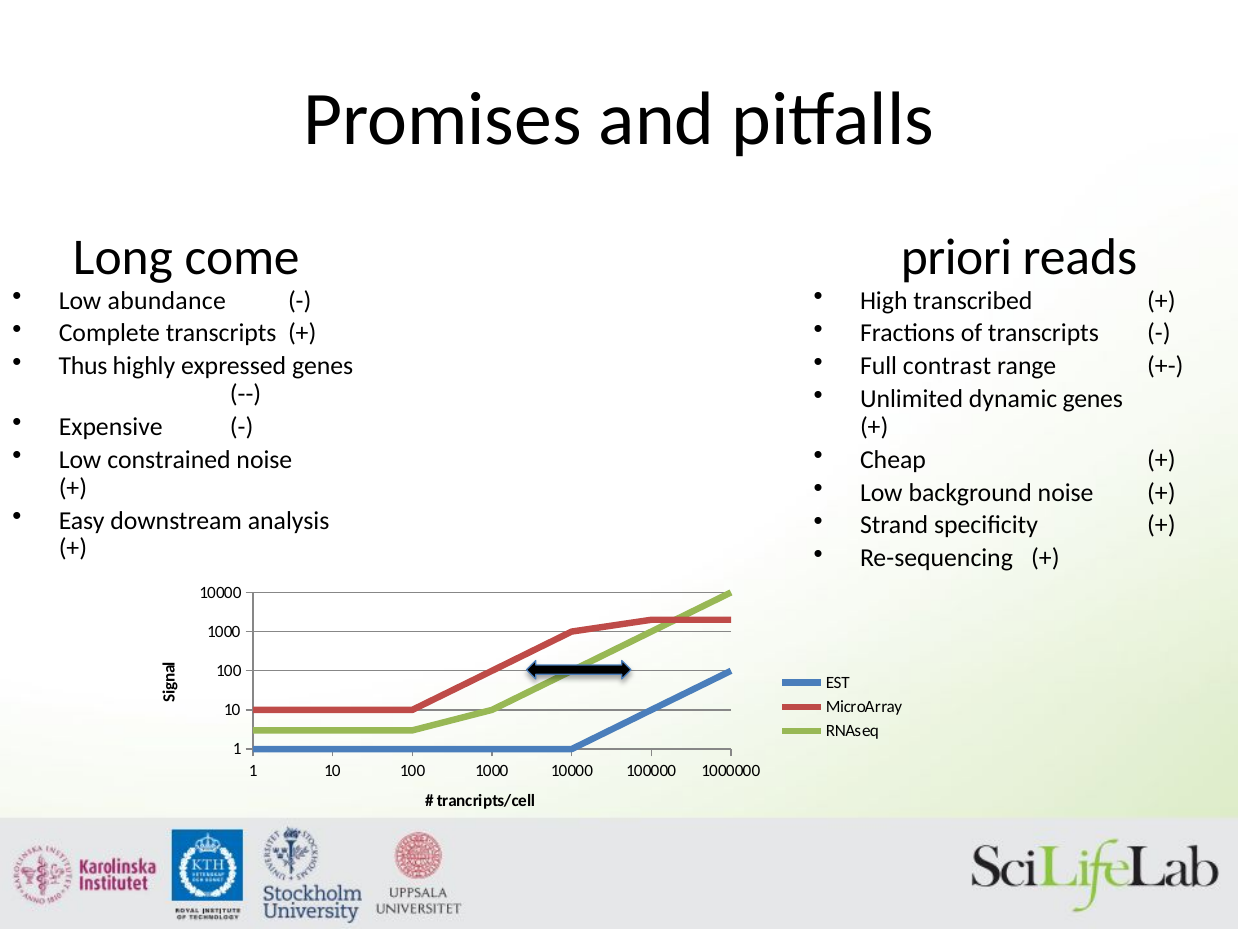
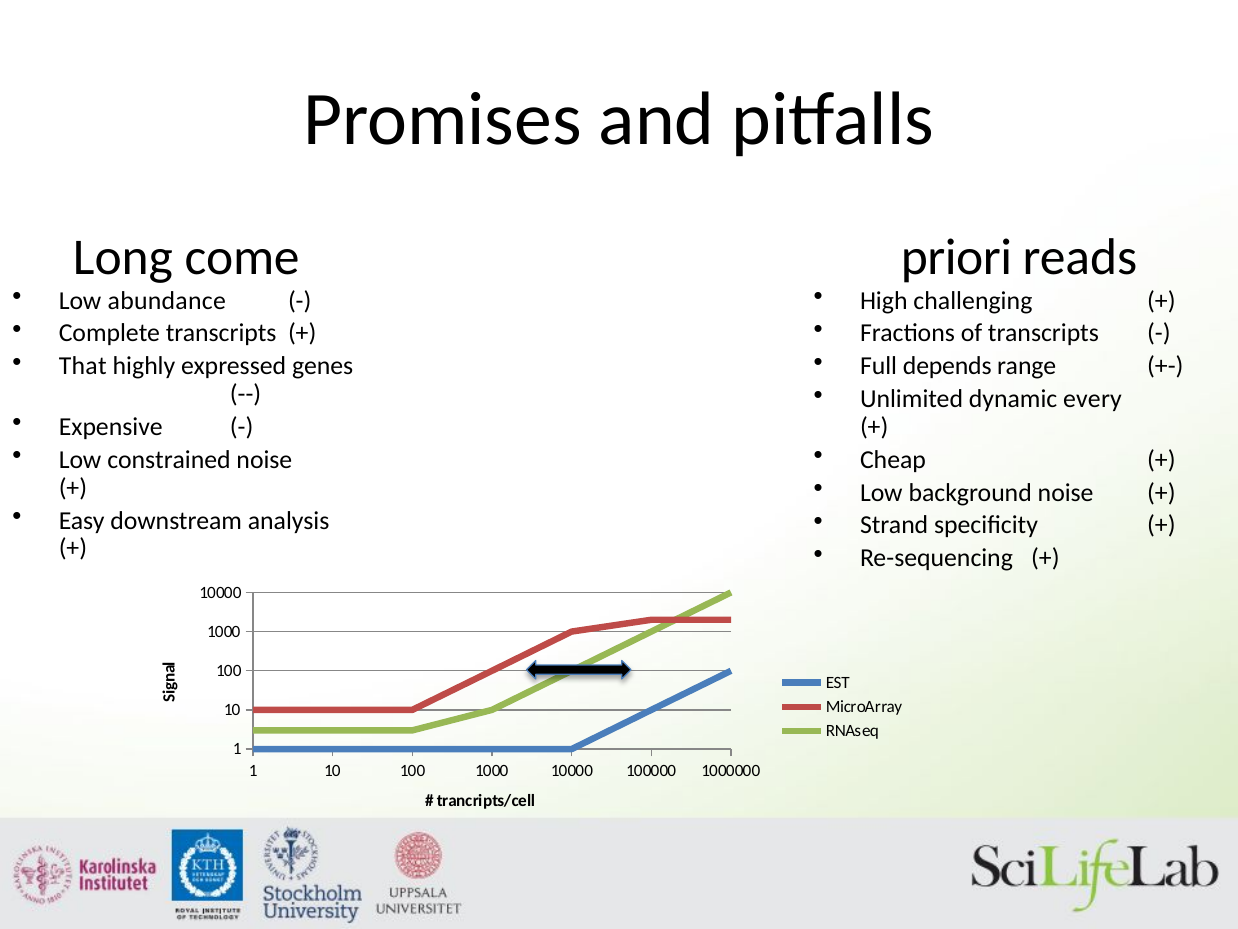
transcribed: transcribed -> challenging
contrast: contrast -> depends
Thus: Thus -> That
dynamic genes: genes -> every
